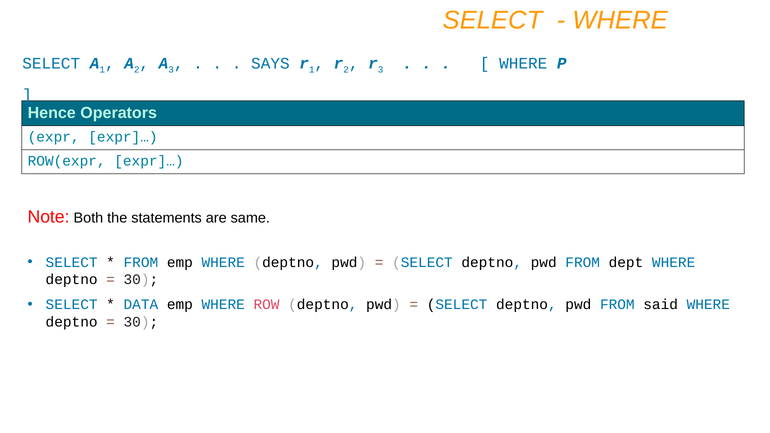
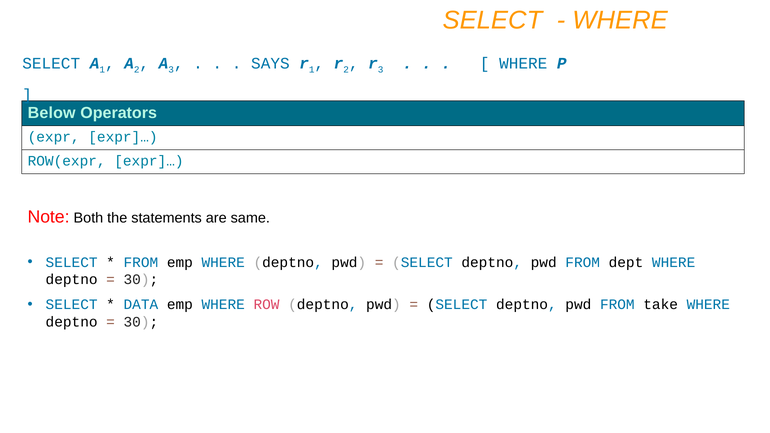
Hence: Hence -> Below
said: said -> take
